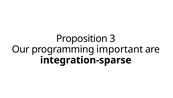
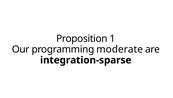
3: 3 -> 1
important: important -> moderate
